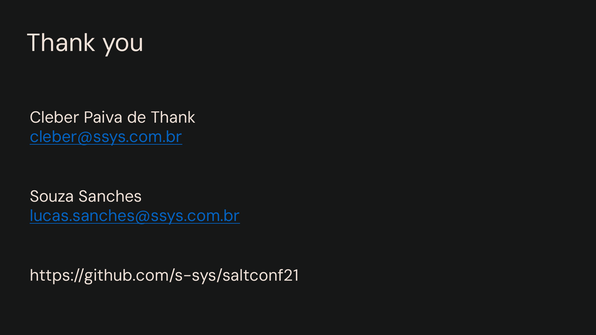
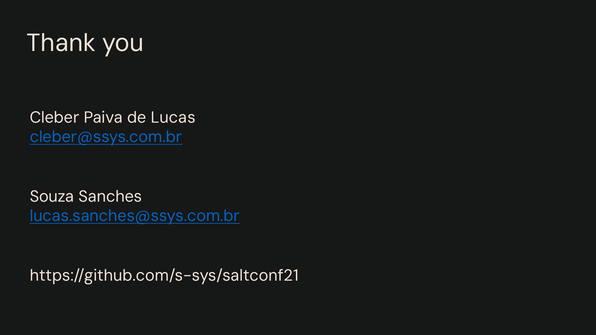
de Thank: Thank -> Lucas
